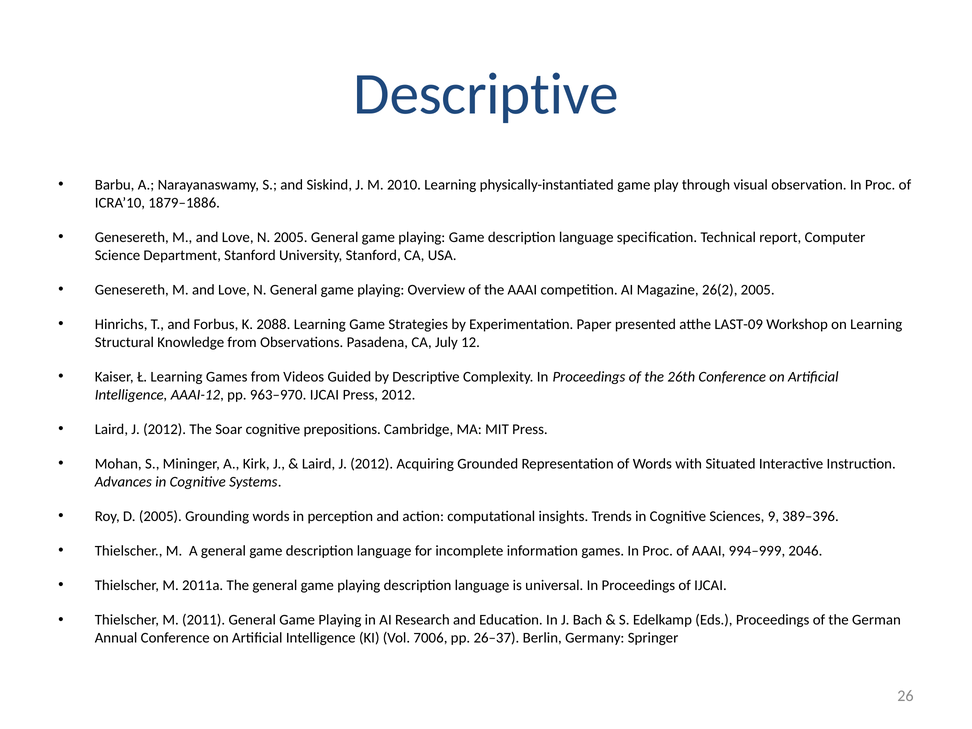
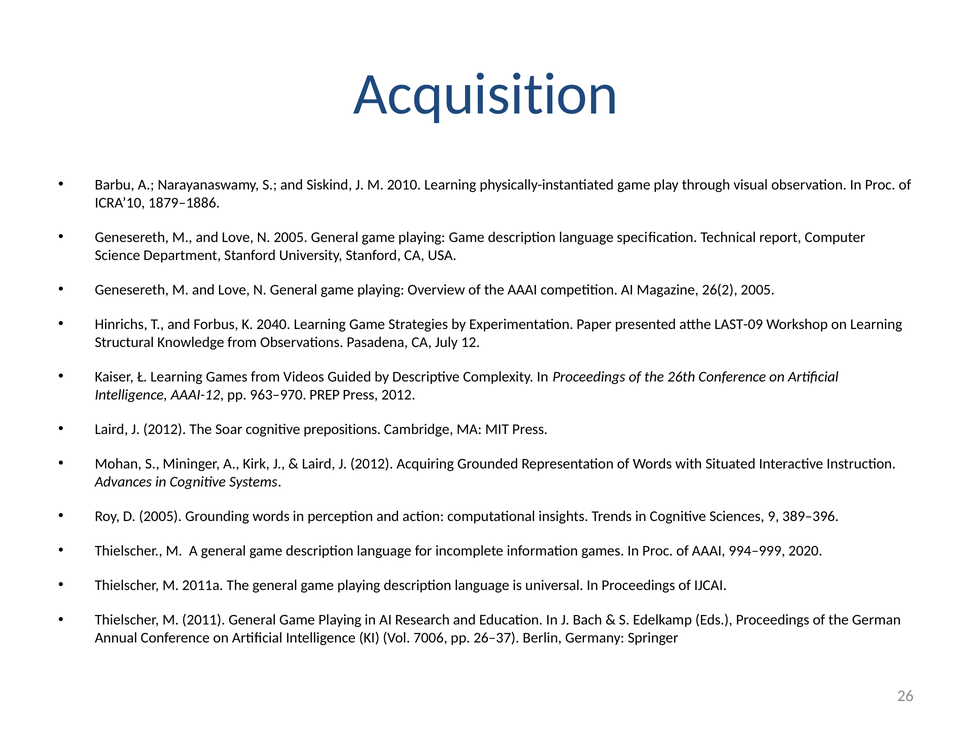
Descriptive at (486, 94): Descriptive -> Acquisition
2088: 2088 -> 2040
963–970 IJCAI: IJCAI -> PREP
2046: 2046 -> 2020
